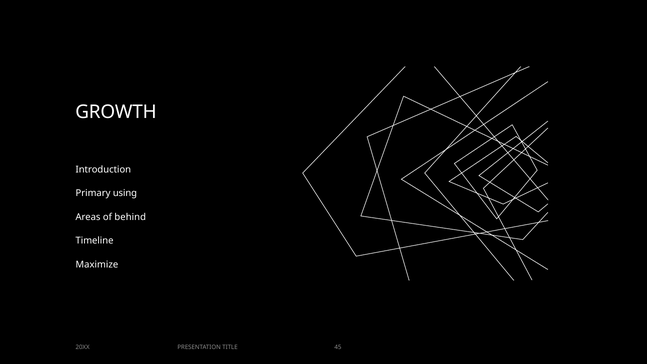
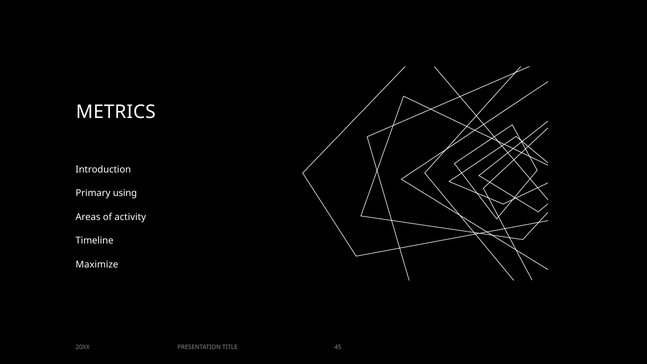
GROWTH: GROWTH -> METRICS
behind: behind -> activity
